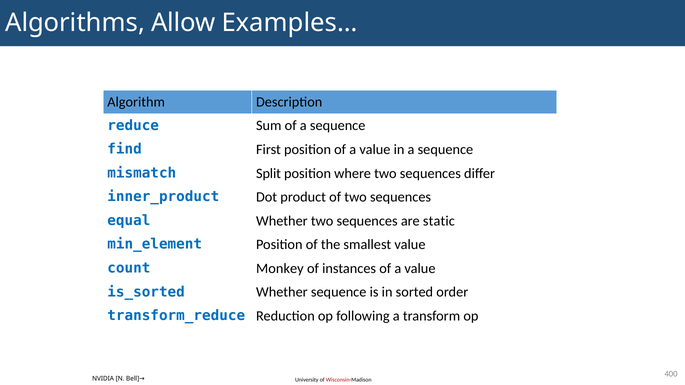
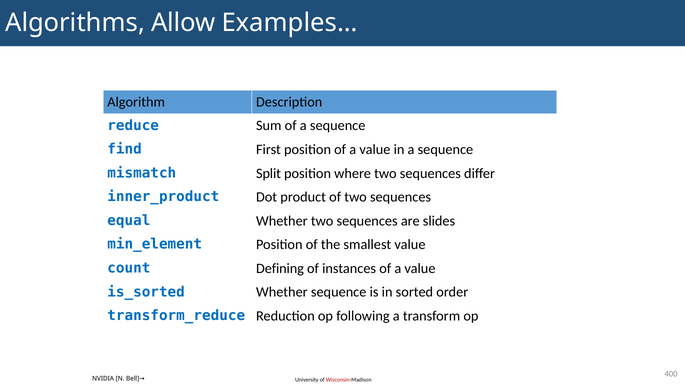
static: static -> slides
Monkey: Monkey -> Defining
